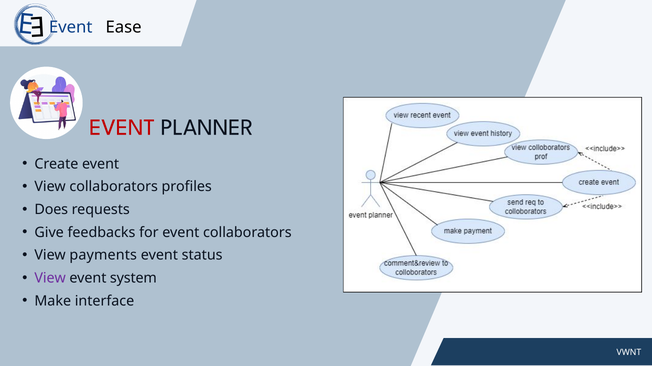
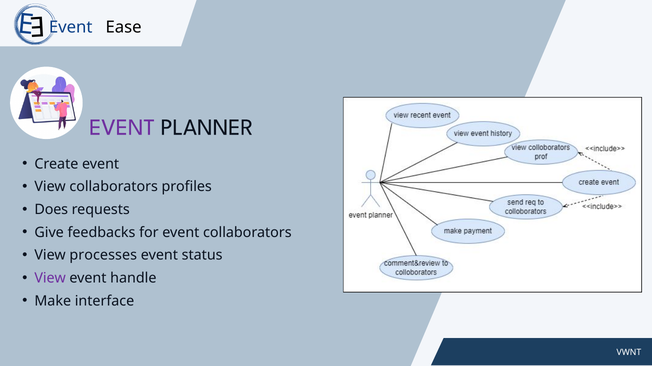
EVENT at (122, 127) colour: red -> purple
payments: payments -> processes
system: system -> handle
